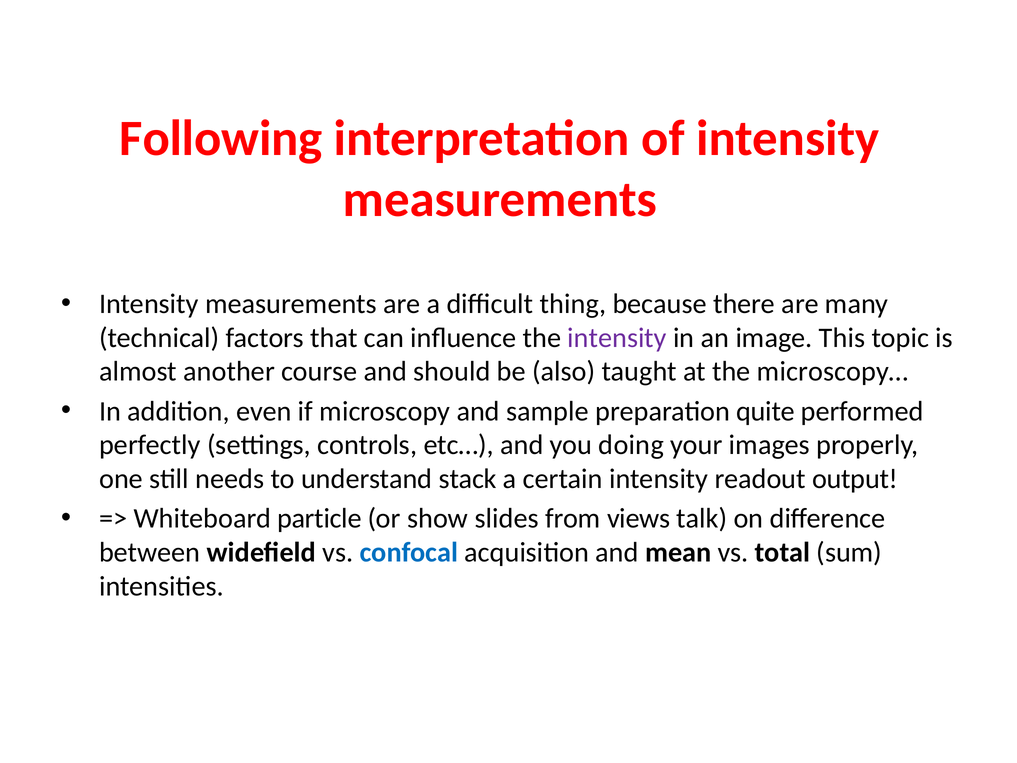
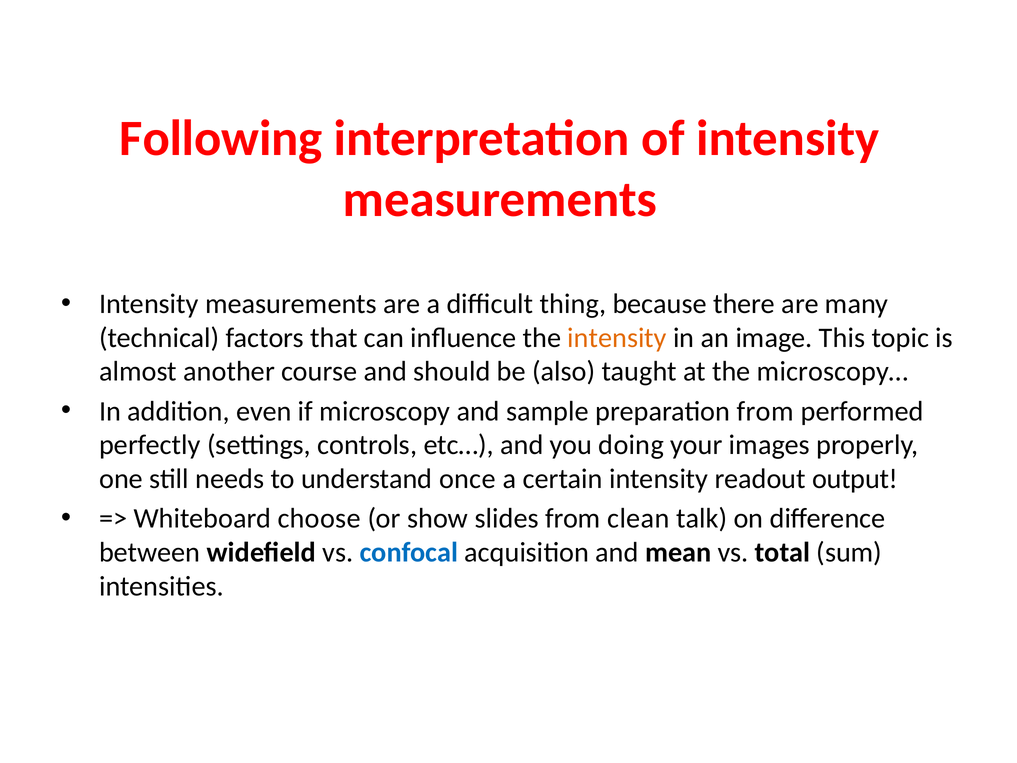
intensity at (617, 338) colour: purple -> orange
preparation quite: quite -> from
stack: stack -> once
particle: particle -> choose
views: views -> clean
